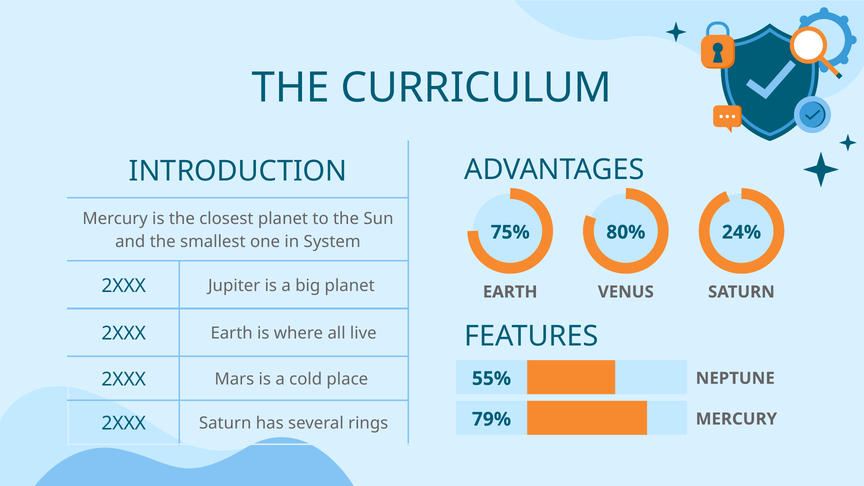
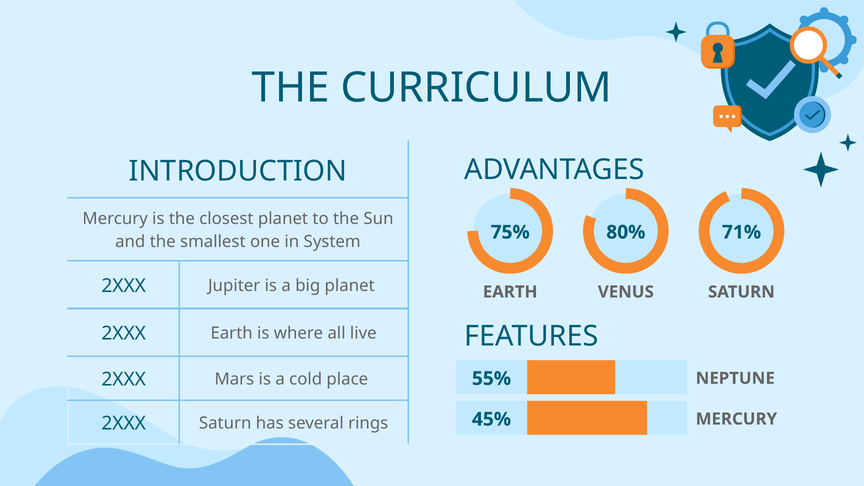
24%: 24% -> 71%
79%: 79% -> 45%
